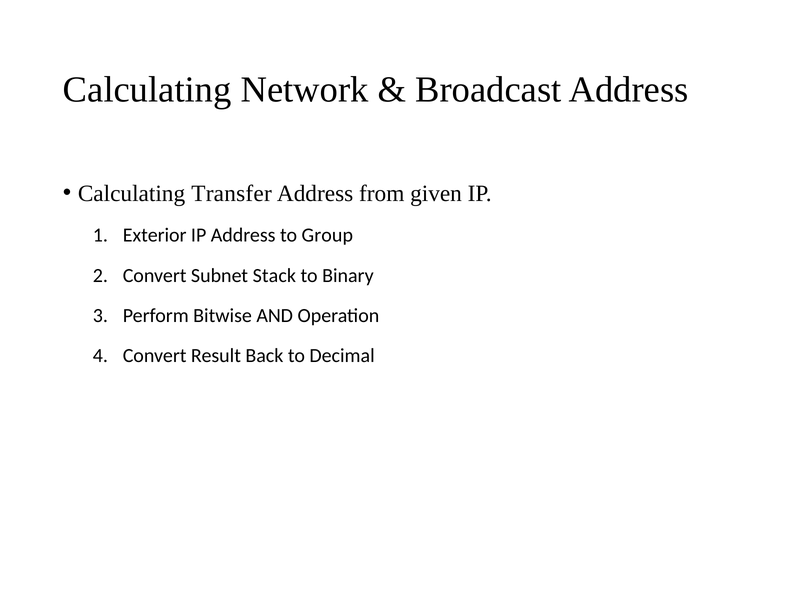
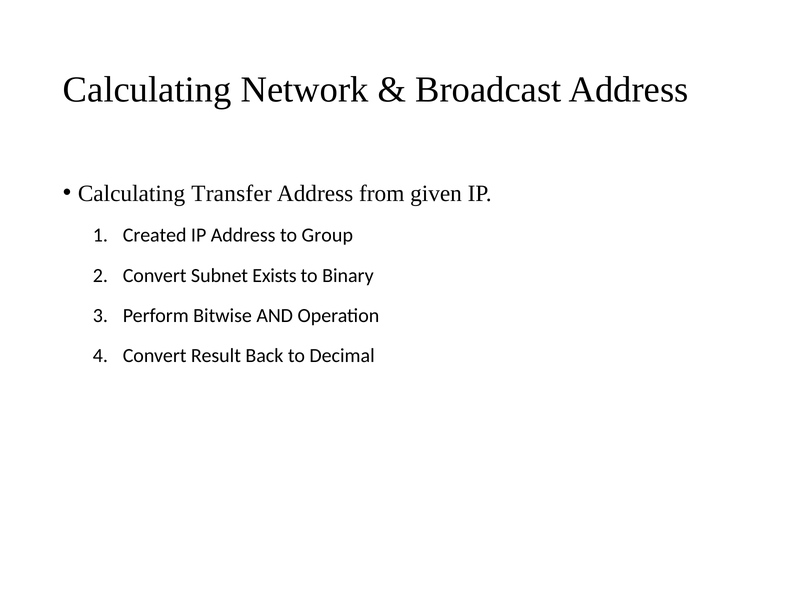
Exterior: Exterior -> Created
Stack: Stack -> Exists
